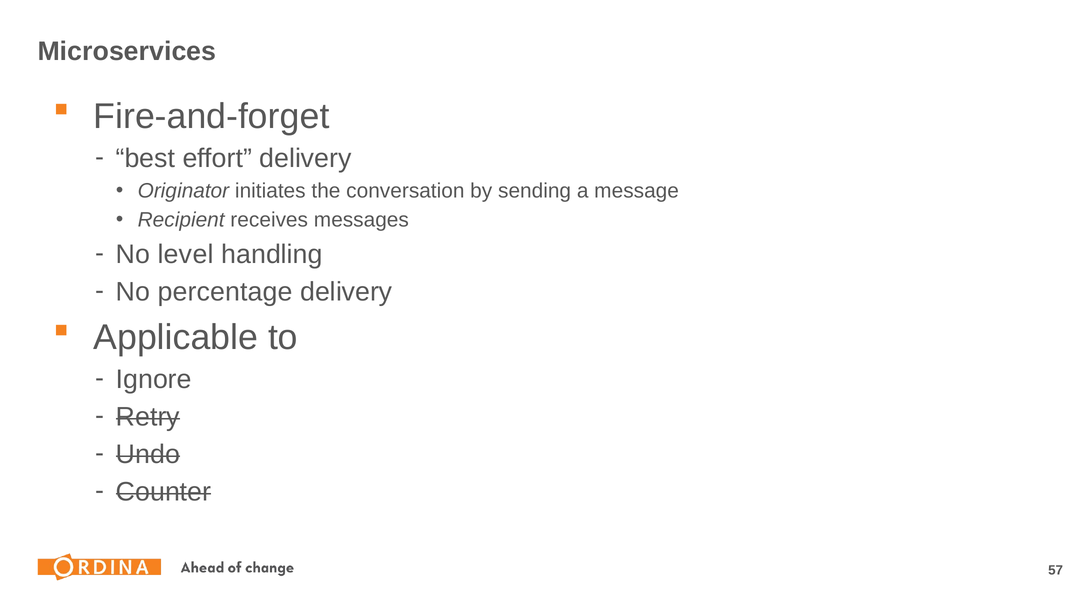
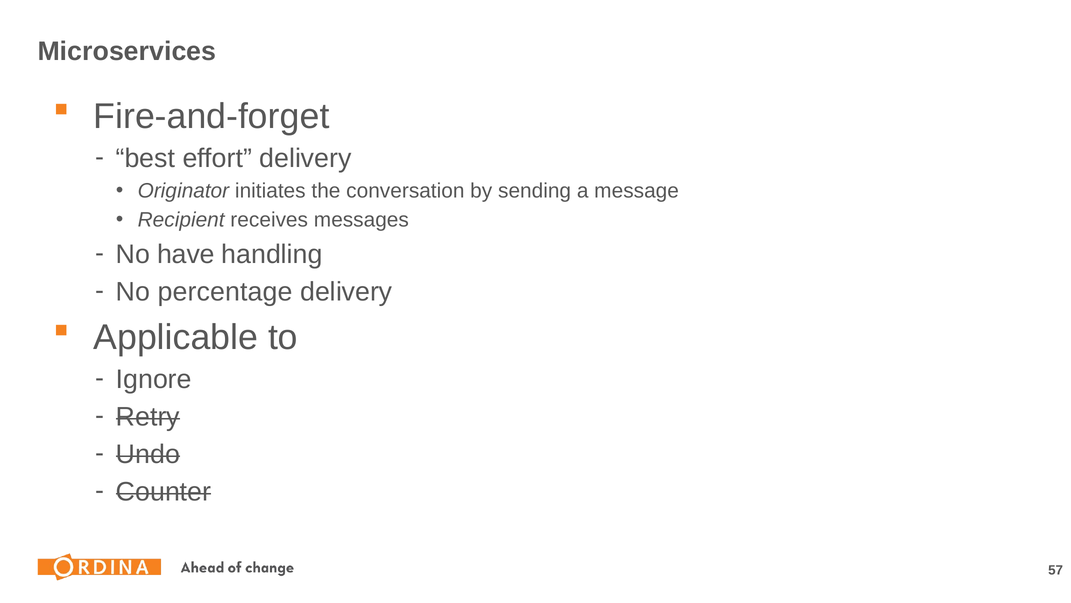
level: level -> have
